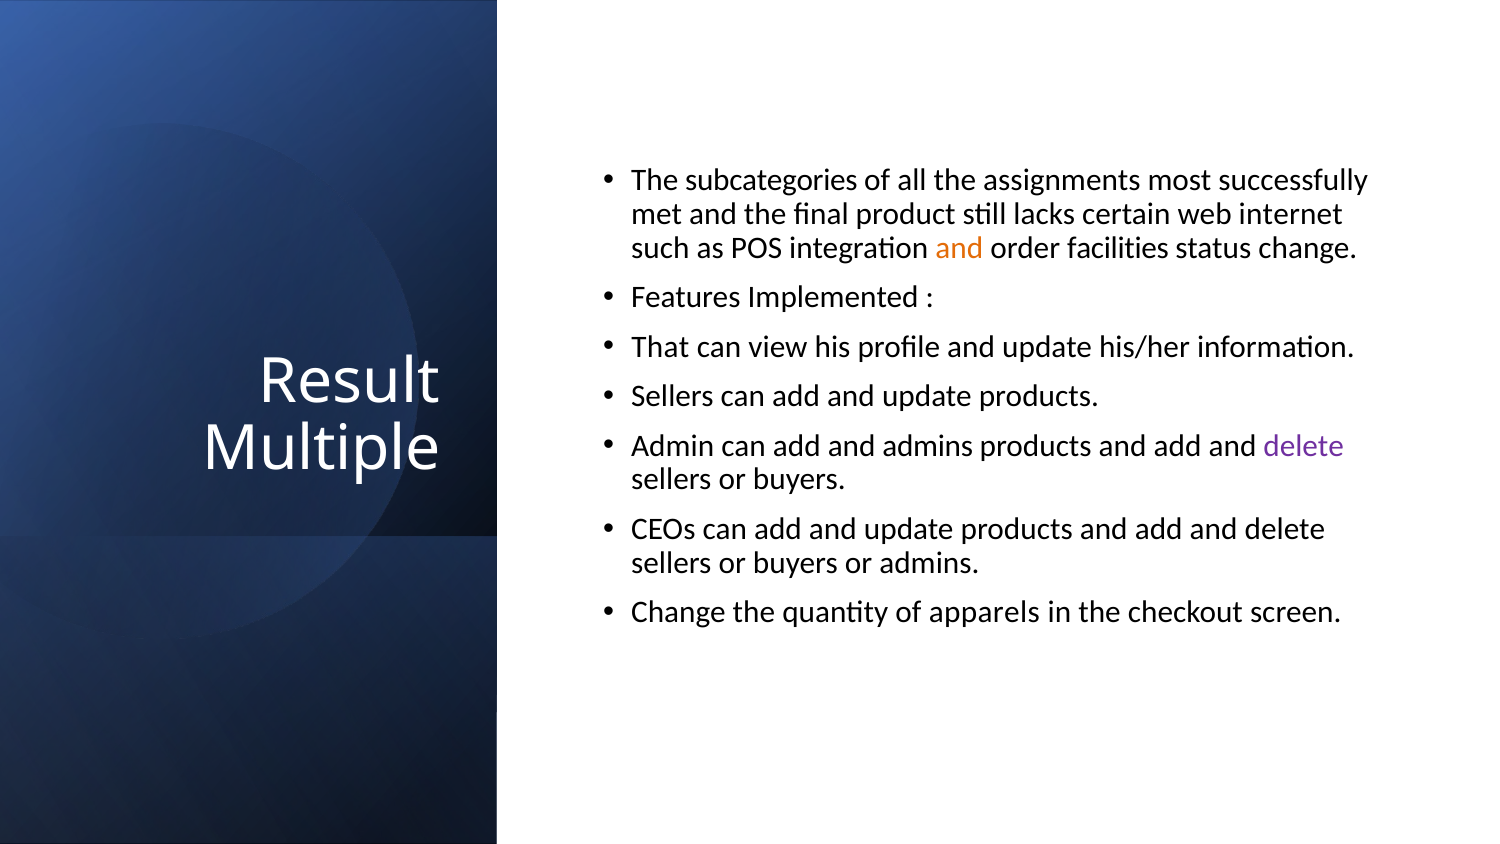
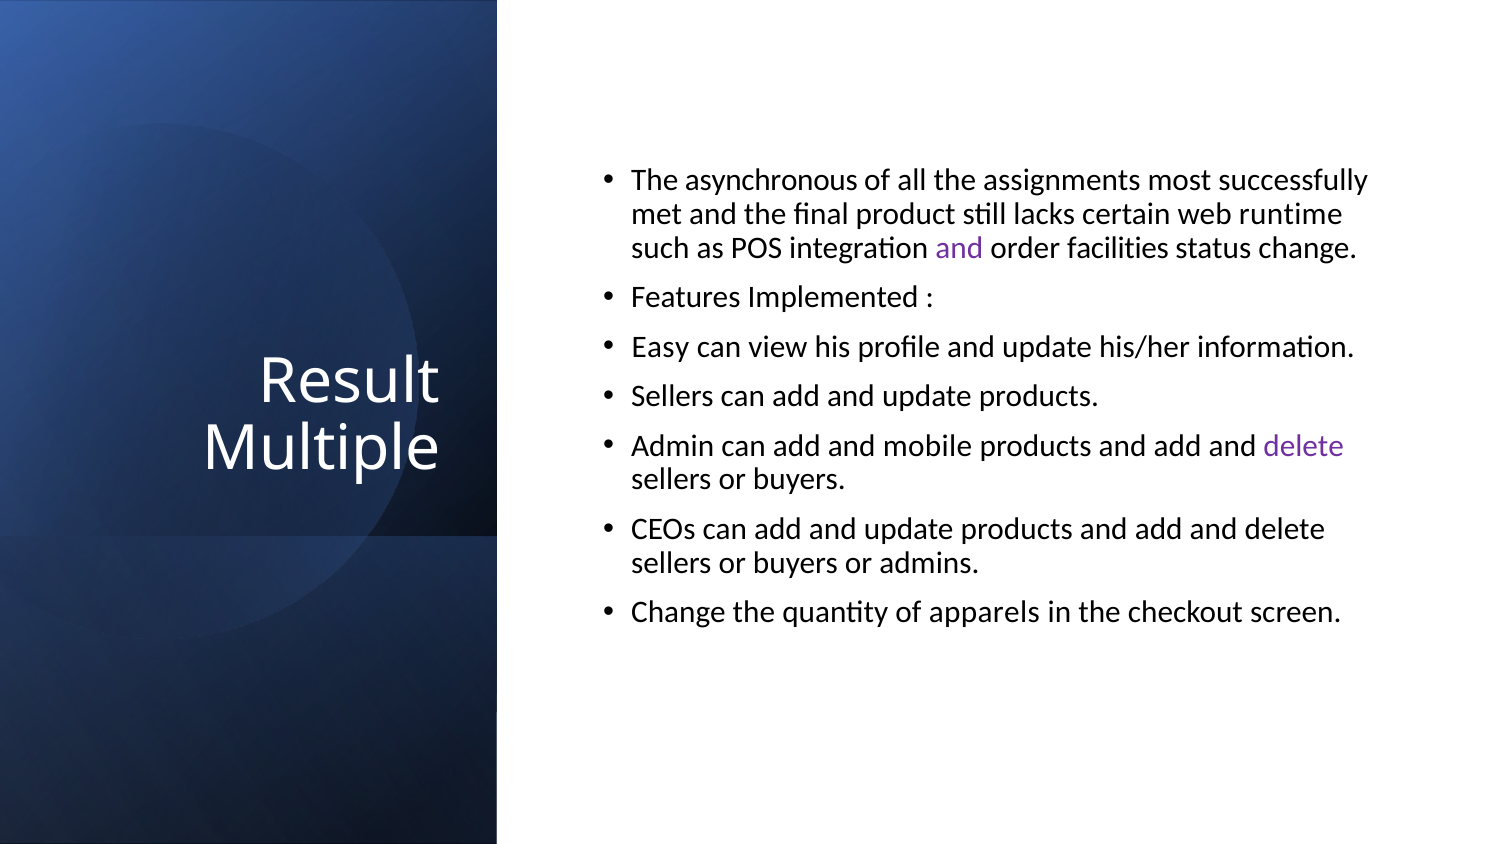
subcategories: subcategories -> asynchronous
internet: internet -> runtime
and at (959, 248) colour: orange -> purple
That: That -> Easy
and admins: admins -> mobile
